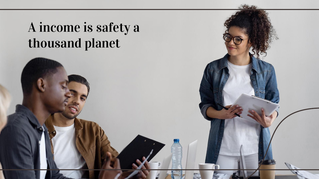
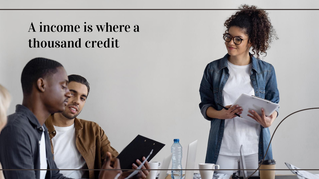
safety: safety -> where
planet: planet -> credit
